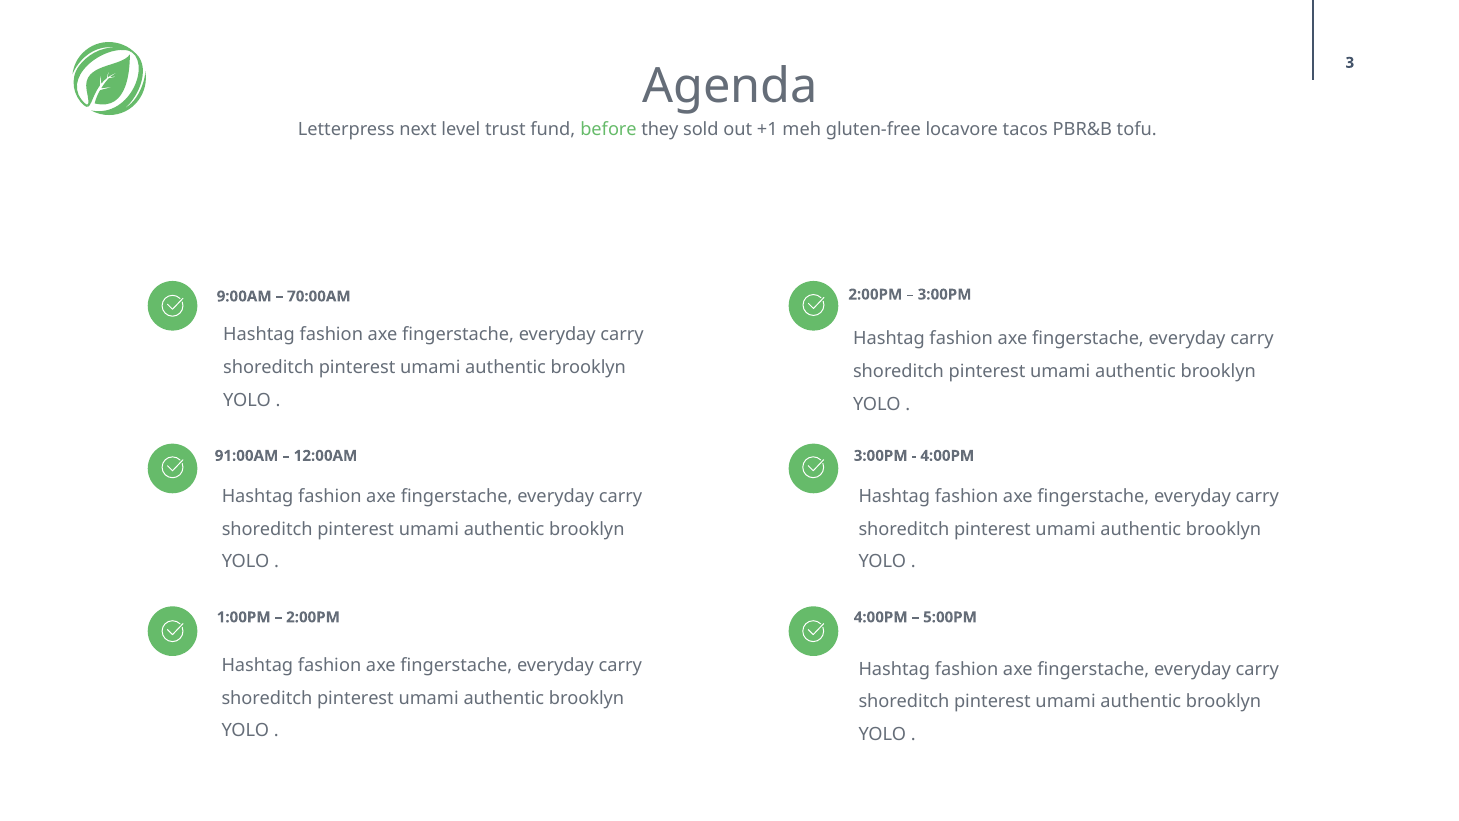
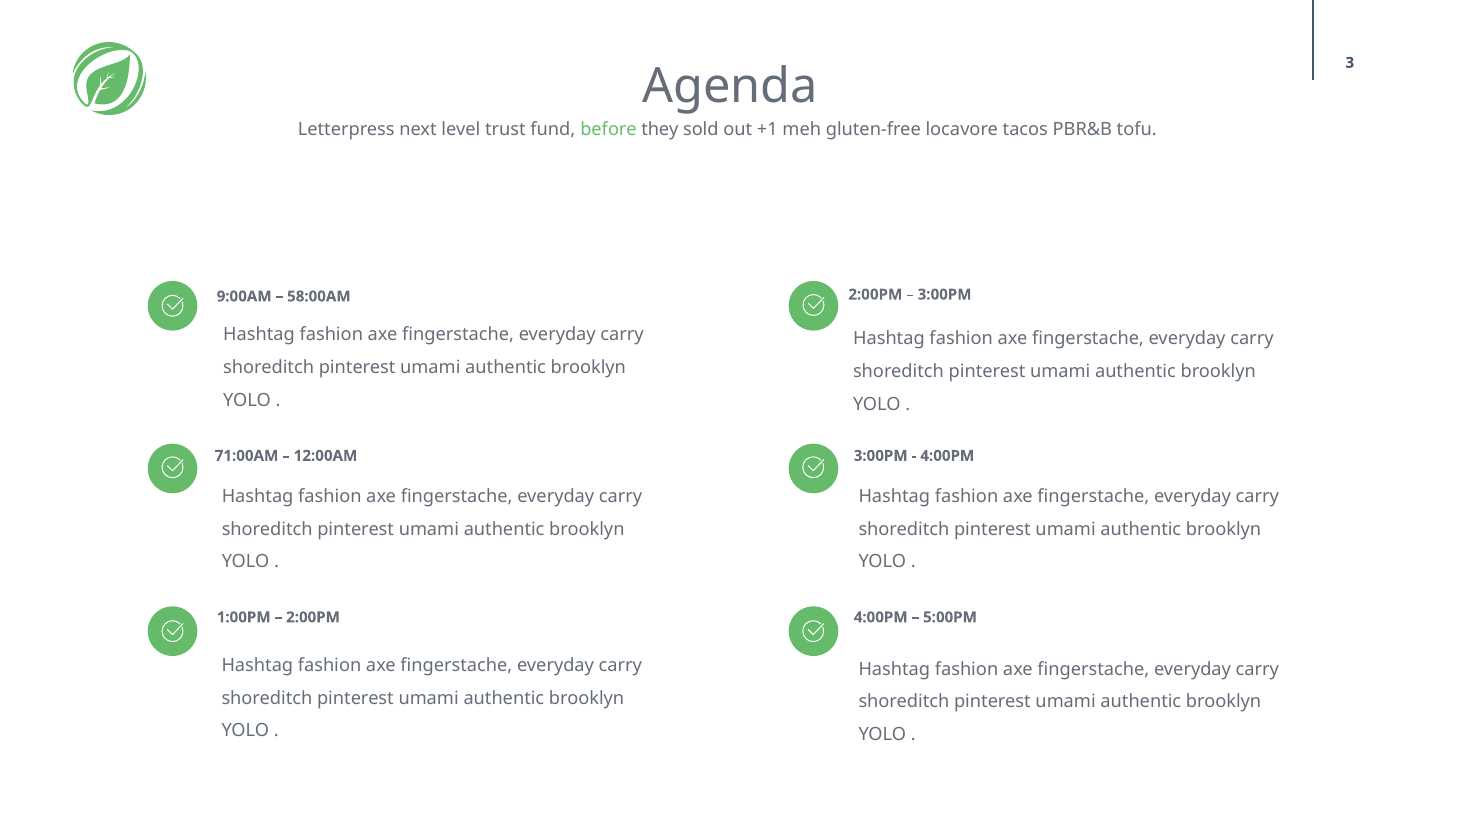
70:00AM: 70:00AM -> 58:00AM
91:00AM: 91:00AM -> 71:00AM
